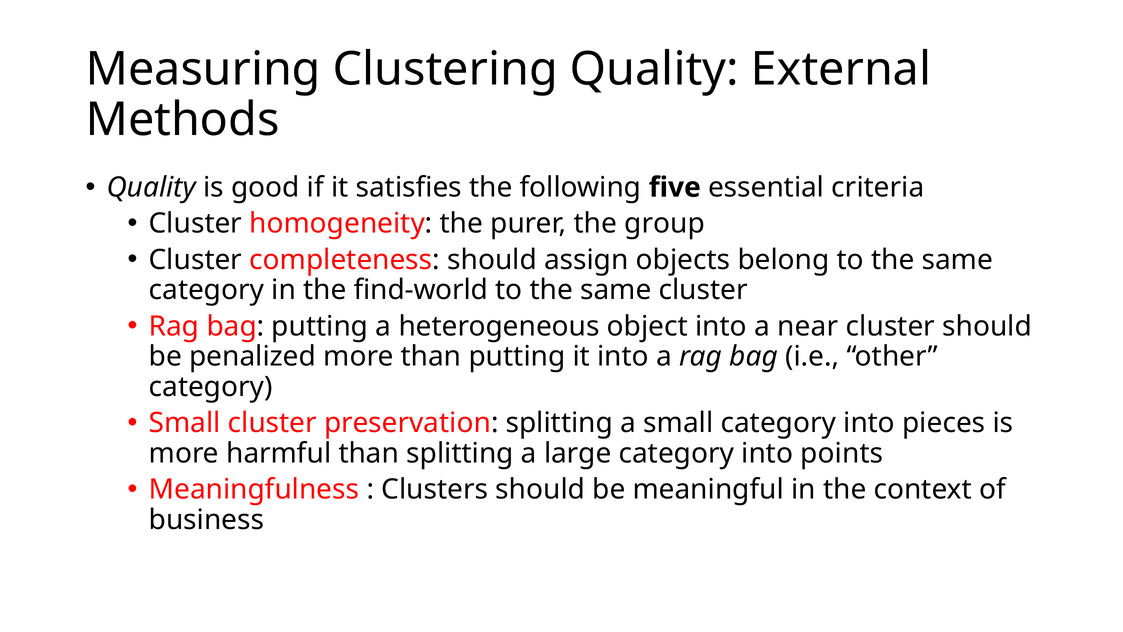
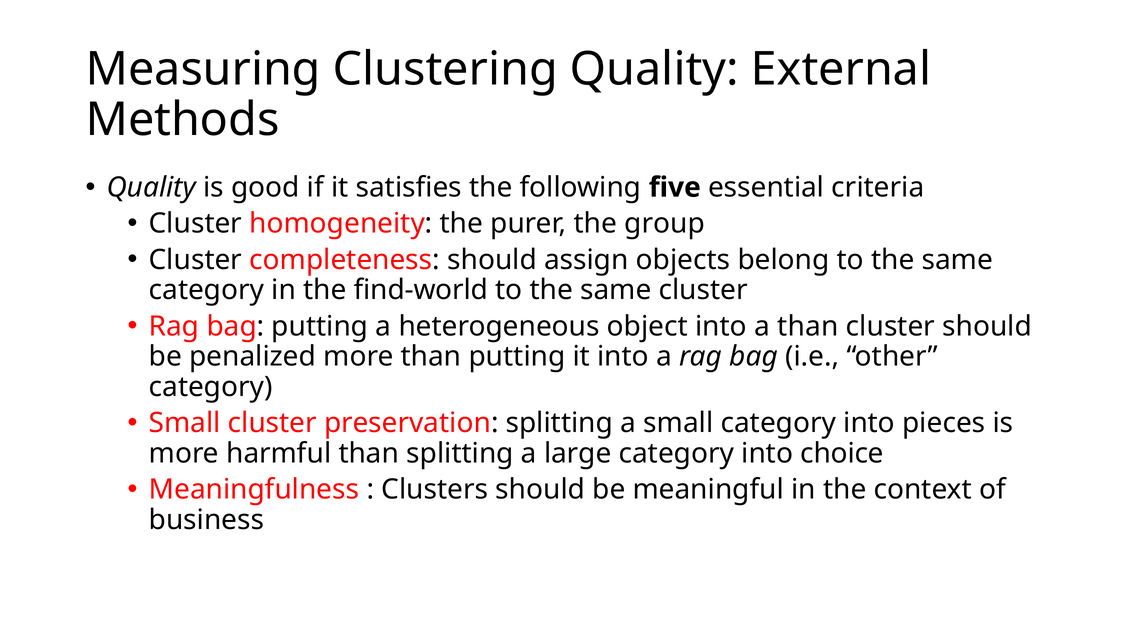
a near: near -> than
points: points -> choice
